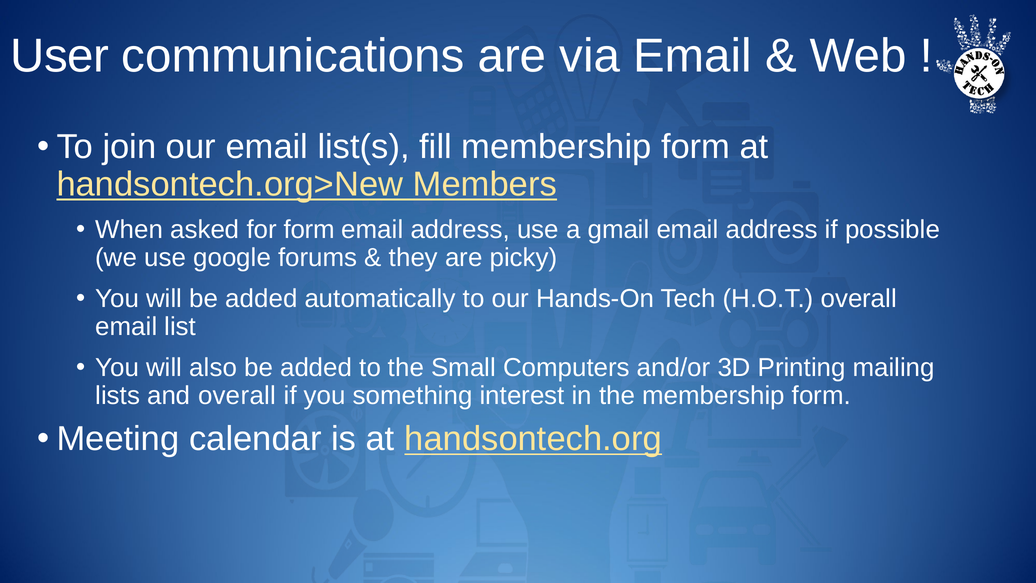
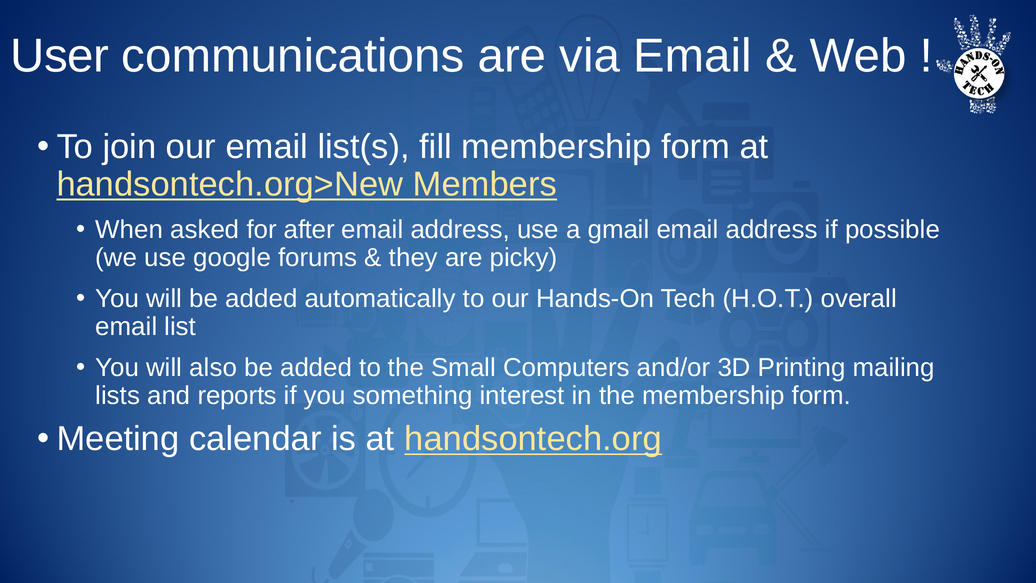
for form: form -> after
and overall: overall -> reports
